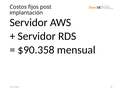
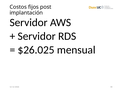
$90.358: $90.358 -> $26.025
